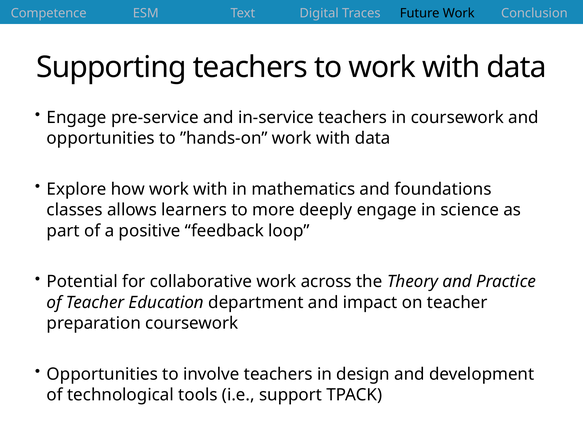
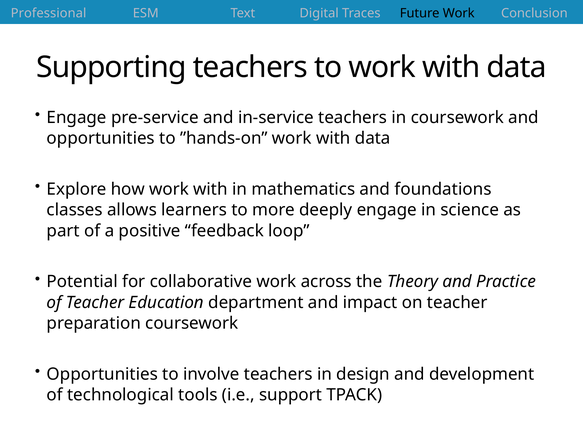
Competence: Competence -> Professional
